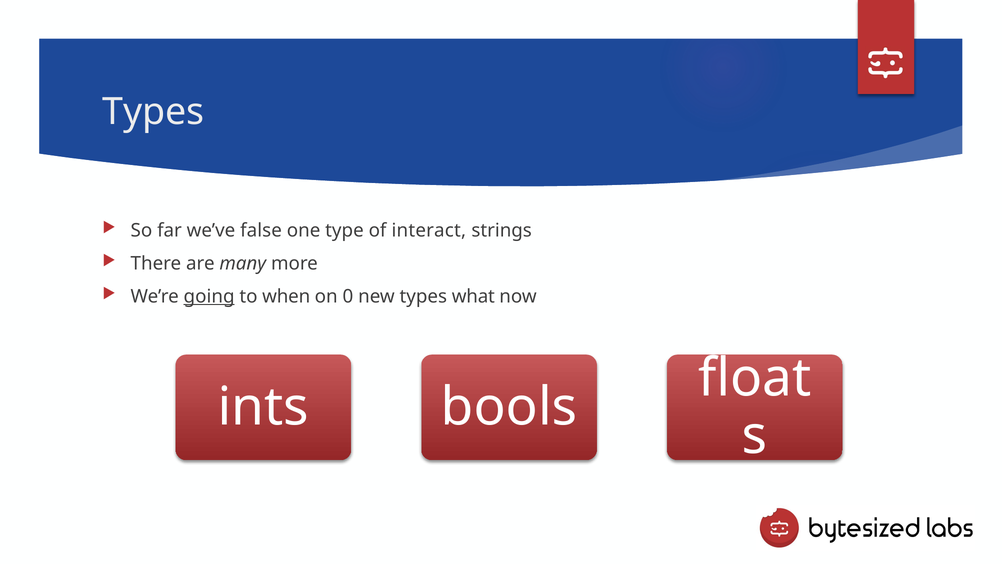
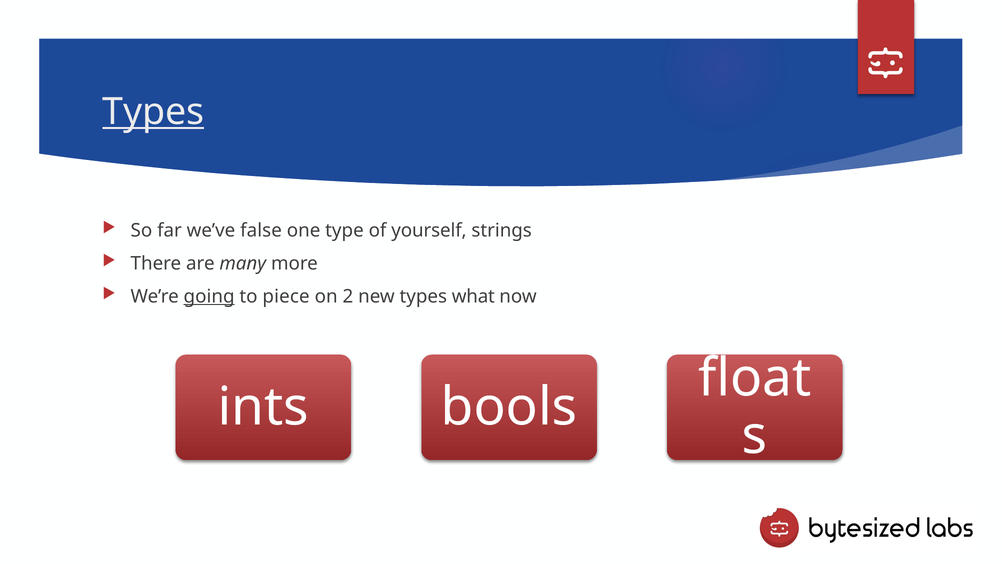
Types at (153, 112) underline: none -> present
interact: interact -> yourself
when: when -> piece
0: 0 -> 2
